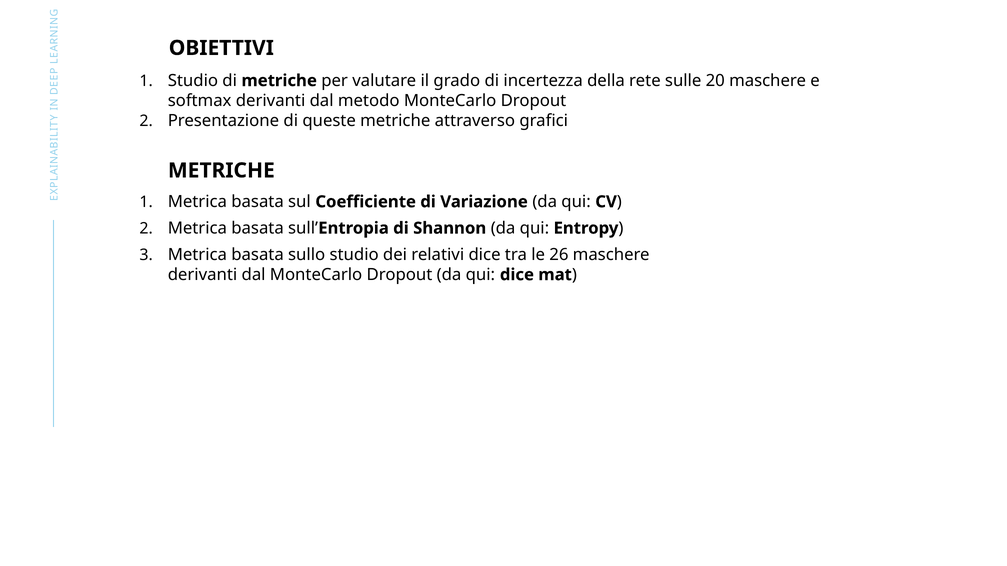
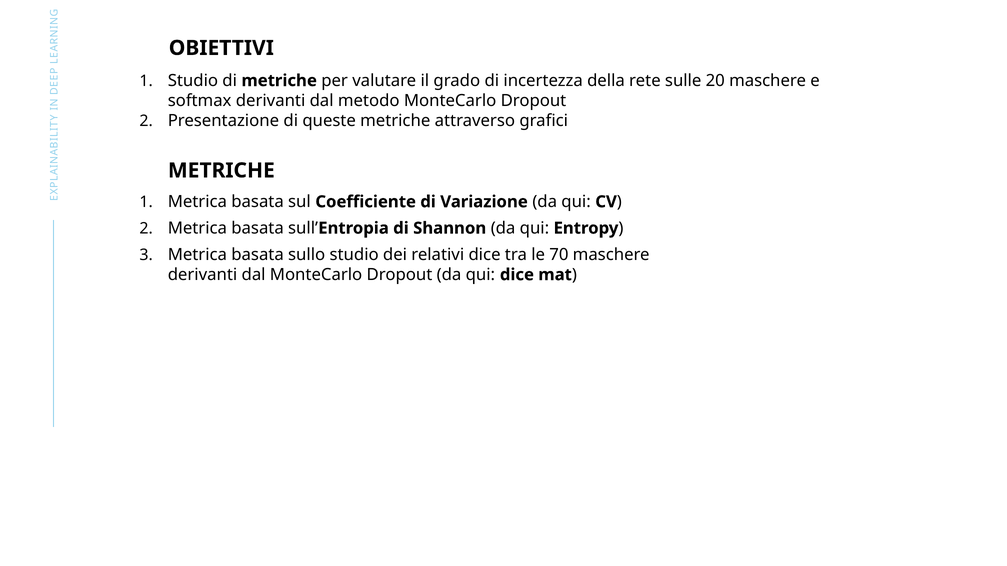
26: 26 -> 70
